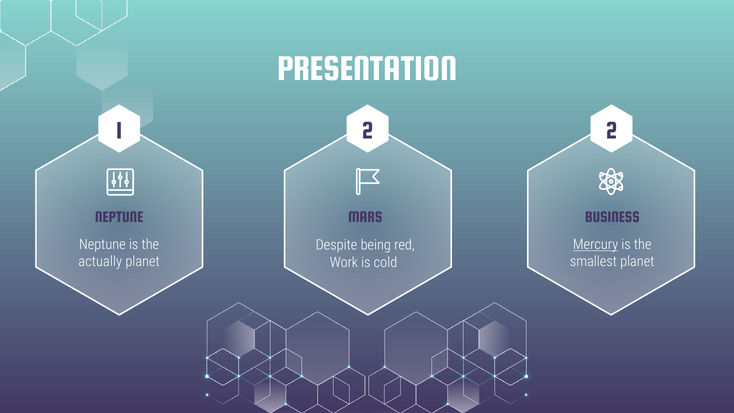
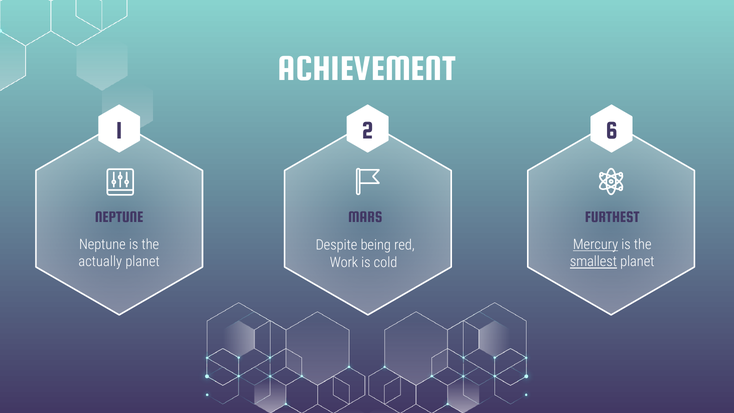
PRESENTATION: PRESENTATION -> ACHIEVEMENT
2 2: 2 -> 6
BUSINESS: BUSINESS -> FURTHEST
smallest underline: none -> present
